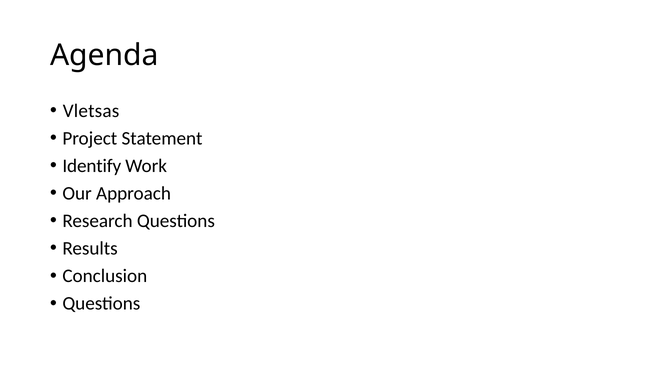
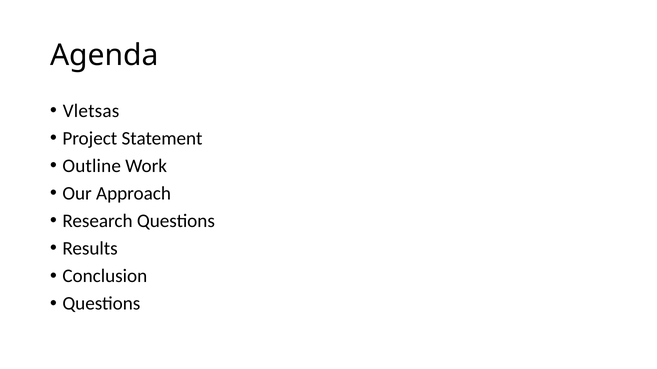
Identify: Identify -> Outline
